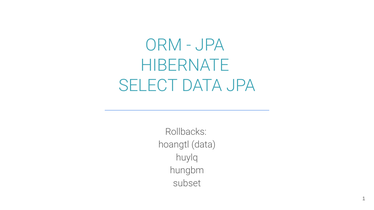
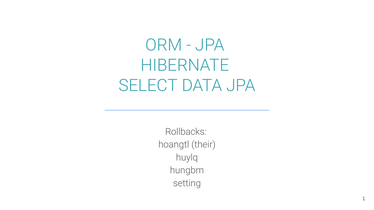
hoangtl data: data -> their
subset: subset -> setting
